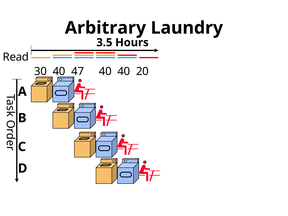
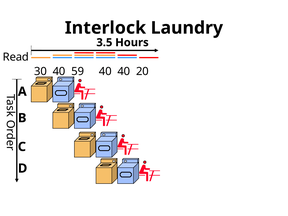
Arbitrary: Arbitrary -> Interlock
47: 47 -> 59
